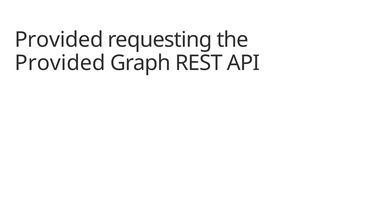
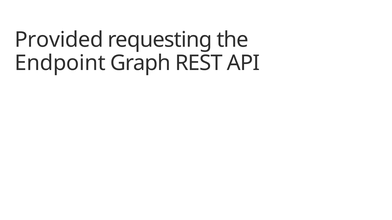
Provided at (60, 63): Provided -> Endpoint
